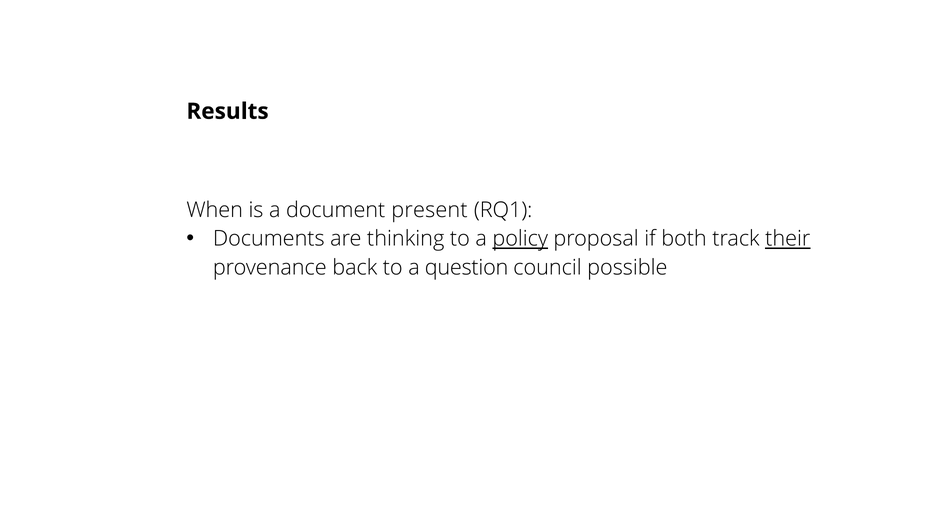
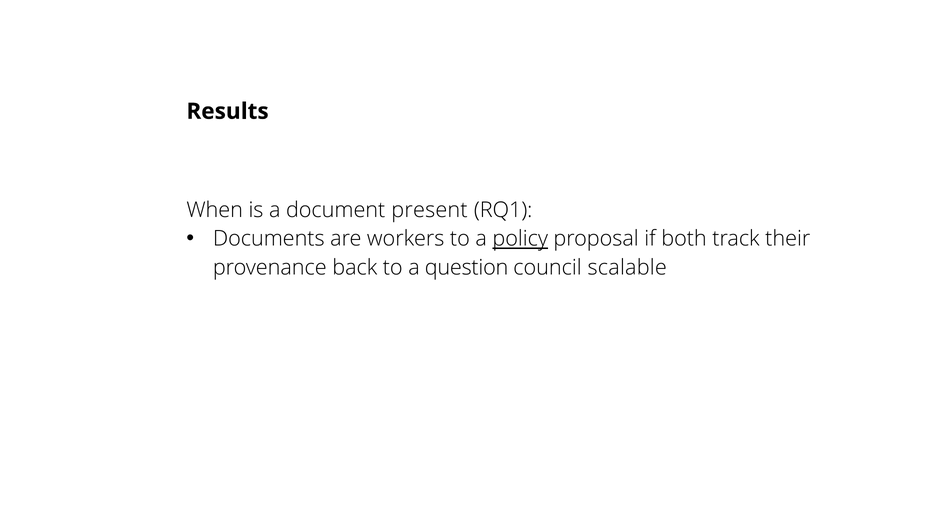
thinking: thinking -> workers
their underline: present -> none
possible: possible -> scalable
